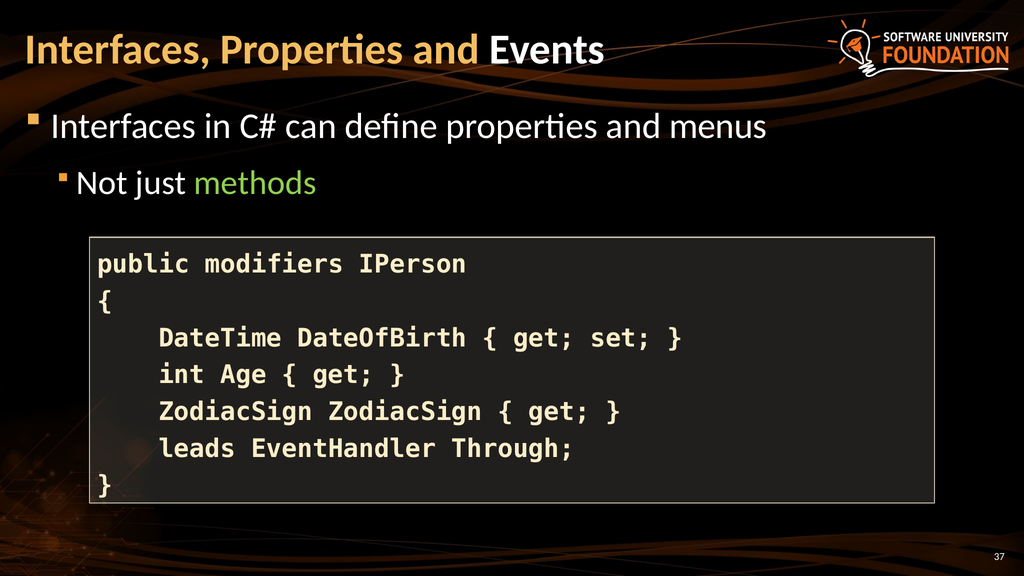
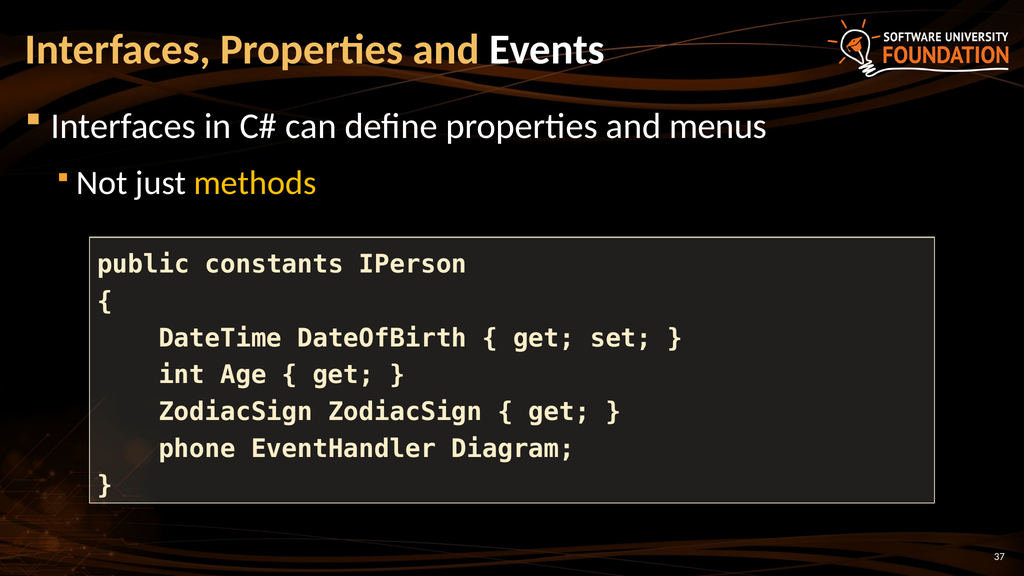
methods colour: light green -> yellow
modifiers: modifiers -> constants
leads: leads -> phone
Through: Through -> Diagram
